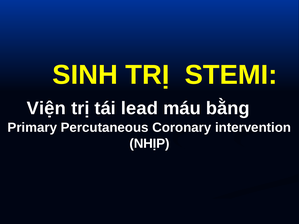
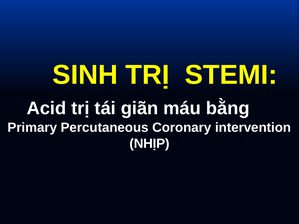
Viện: Viện -> Acid
lead: lead -> giãn
